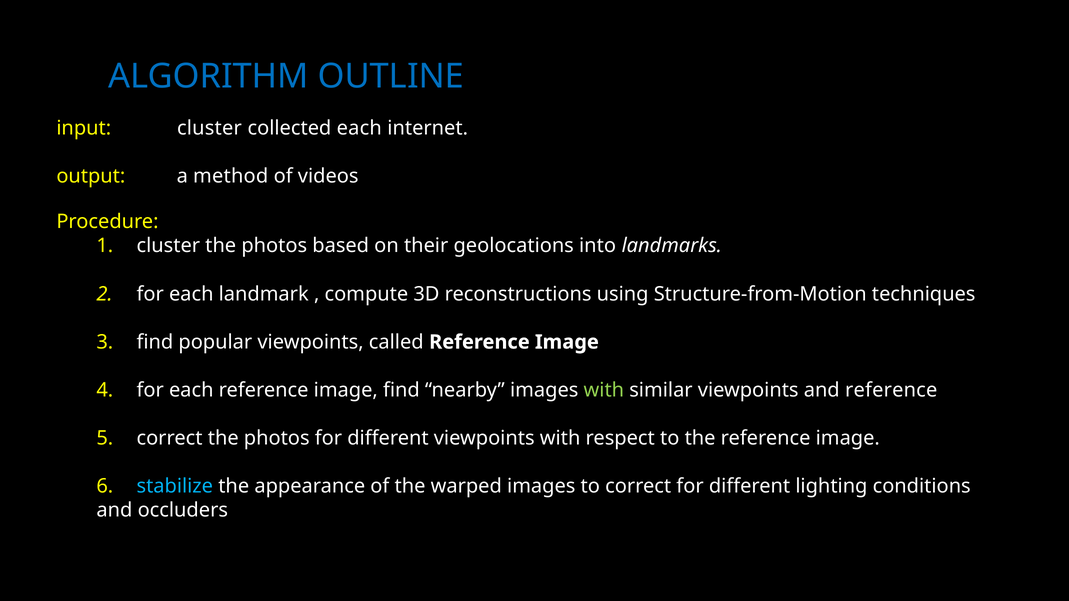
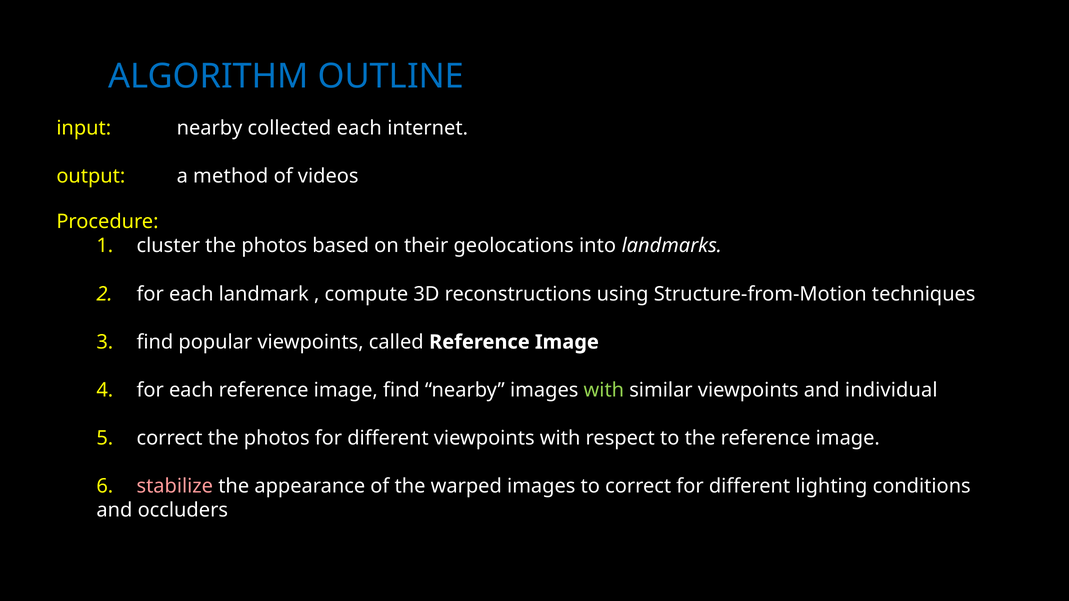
input cluster: cluster -> nearby
and reference: reference -> individual
stabilize colour: light blue -> pink
